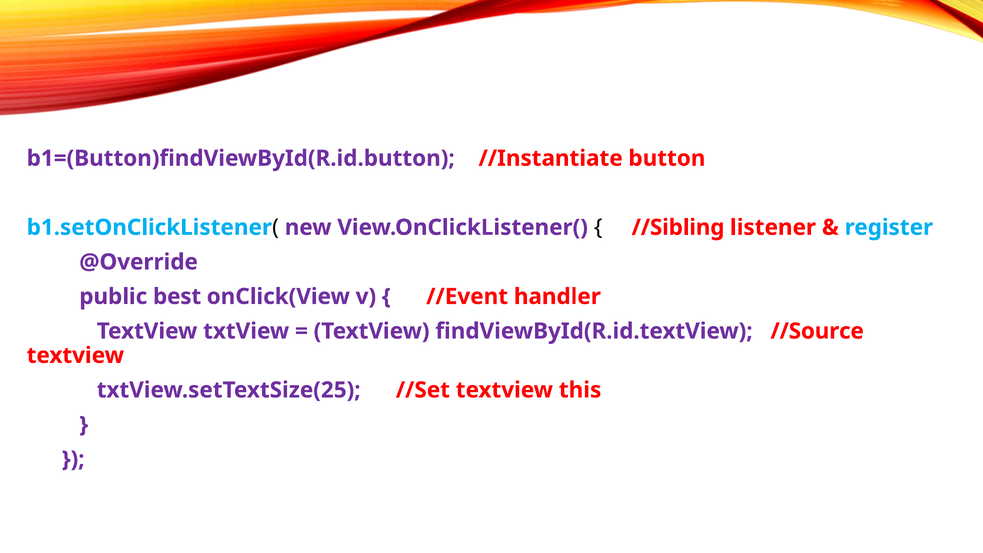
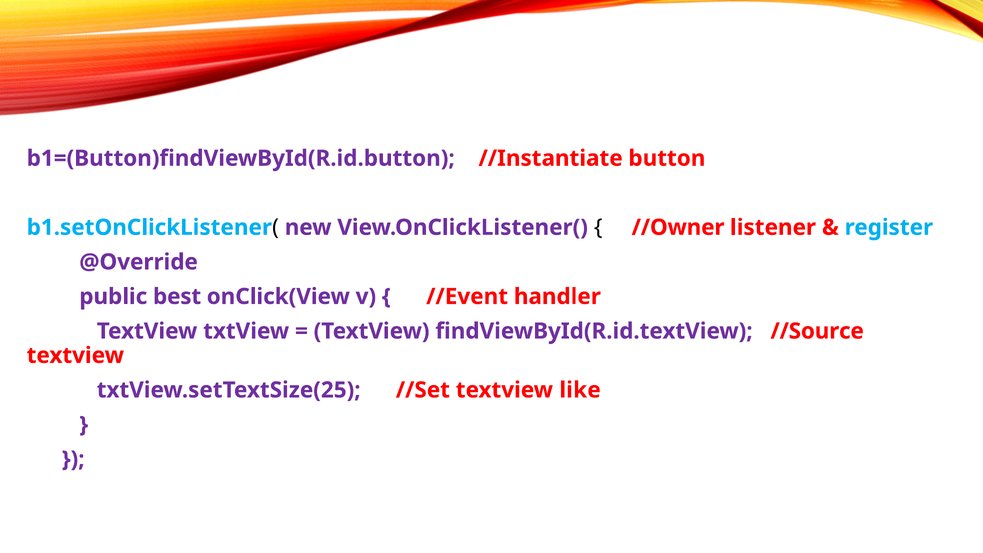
//Sibling: //Sibling -> //Owner
this: this -> like
